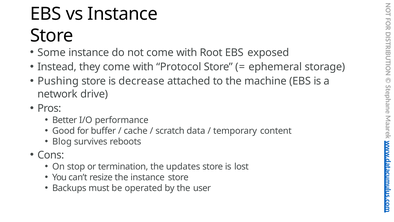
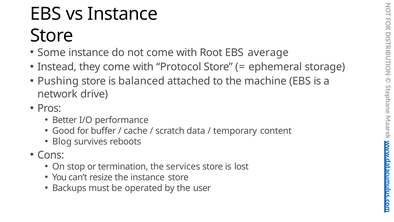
exposed: exposed -> average
decrease: decrease -> balanced
updates: updates -> services
